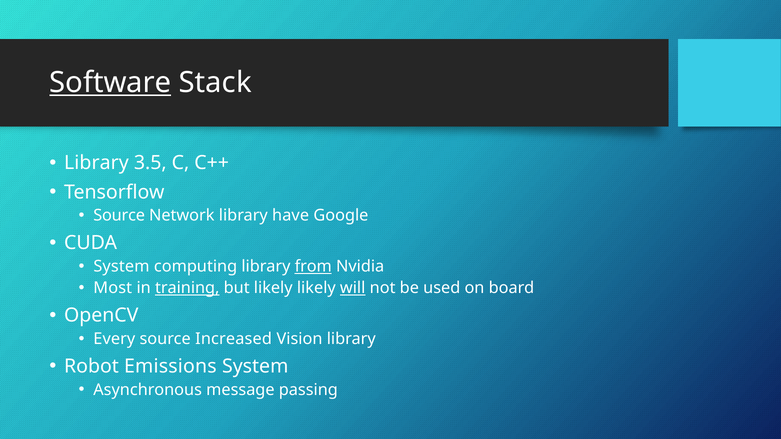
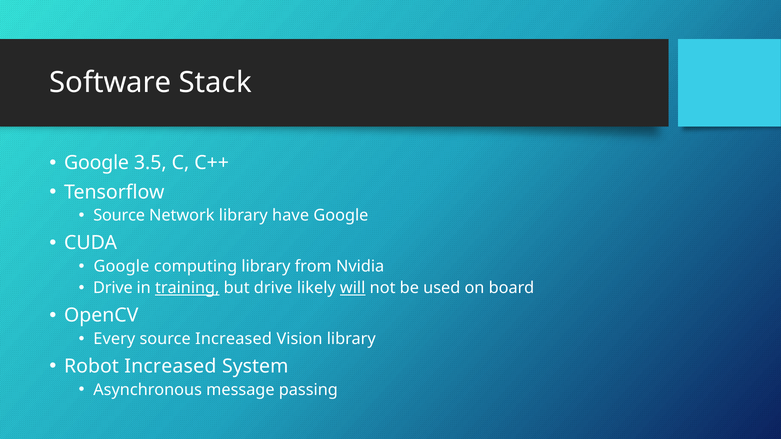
Software underline: present -> none
Library at (96, 163): Library -> Google
System at (121, 267): System -> Google
from underline: present -> none
Most at (113, 288): Most -> Drive
but likely: likely -> drive
Robot Emissions: Emissions -> Increased
